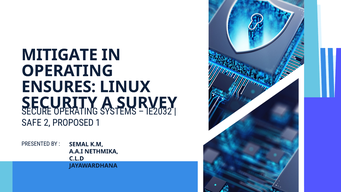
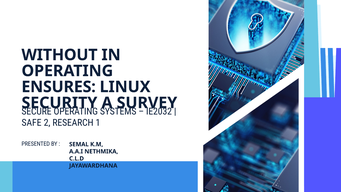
MITIGATE: MITIGATE -> WITHOUT
PROPOSED: PROPOSED -> RESEARCH
